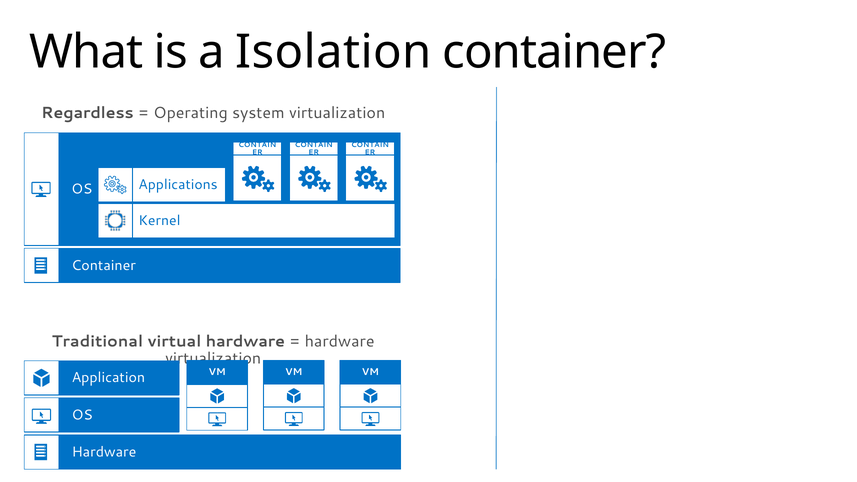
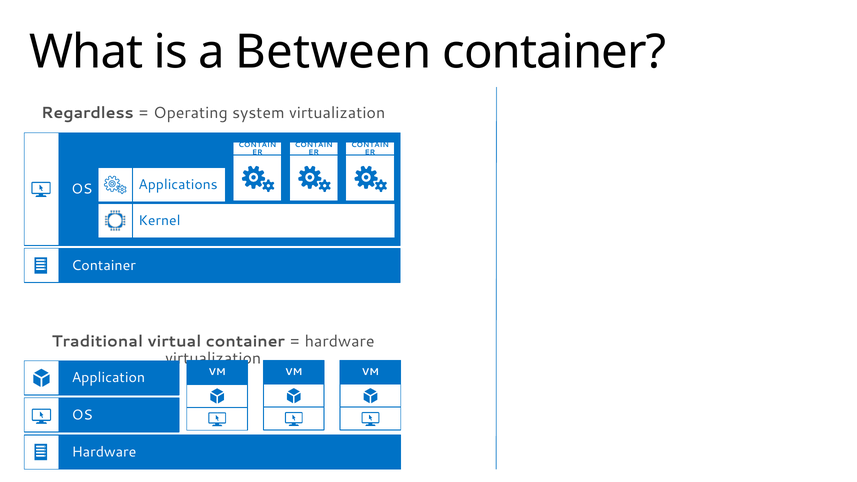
Isolation: Isolation -> Between
virtual hardware: hardware -> container
